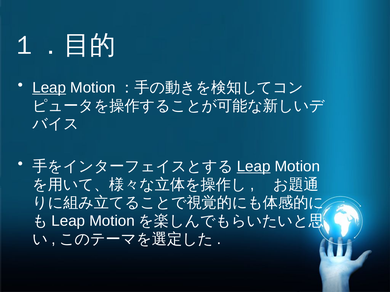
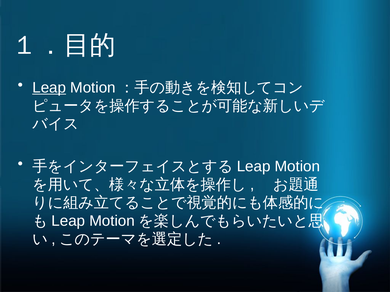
Leap at (254, 167) underline: present -> none
